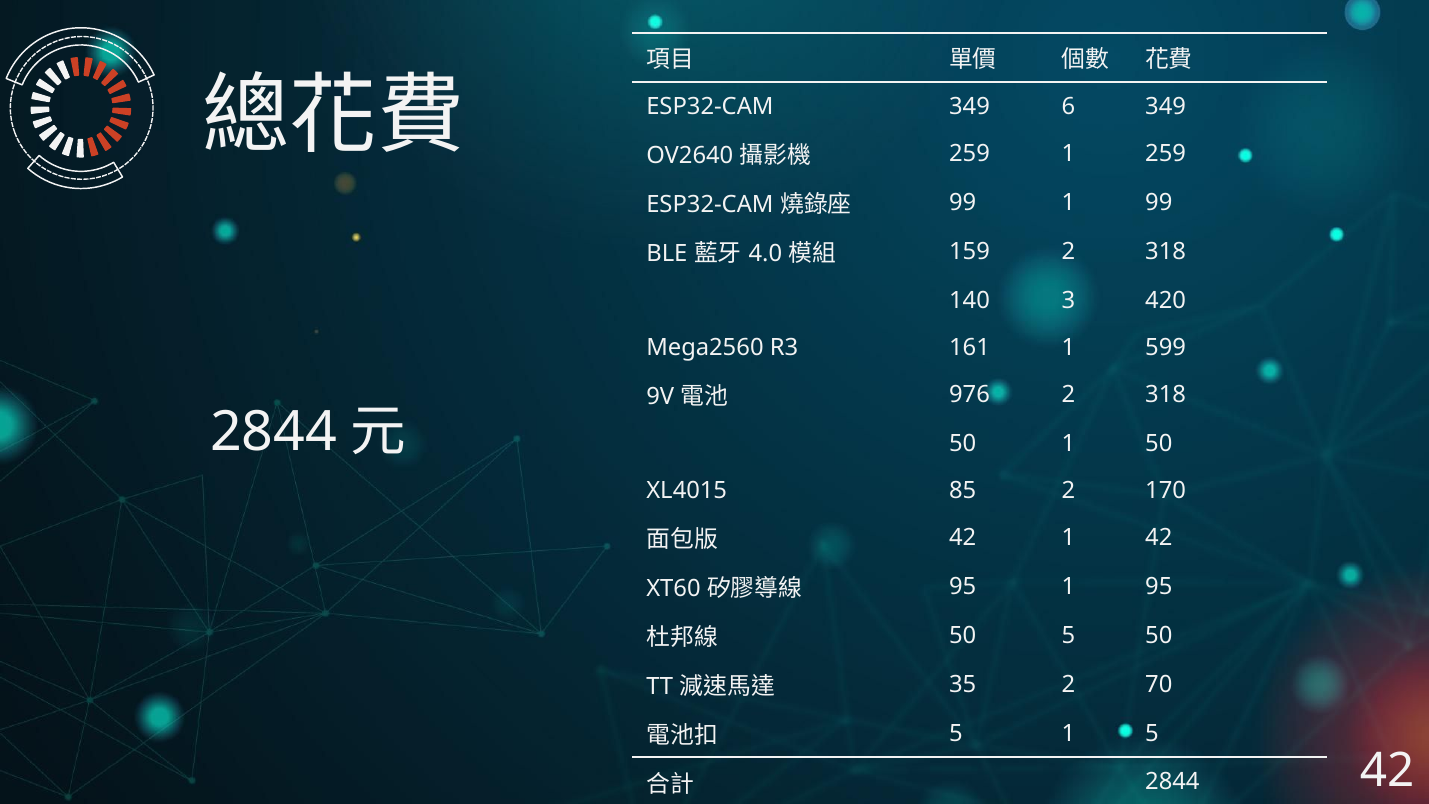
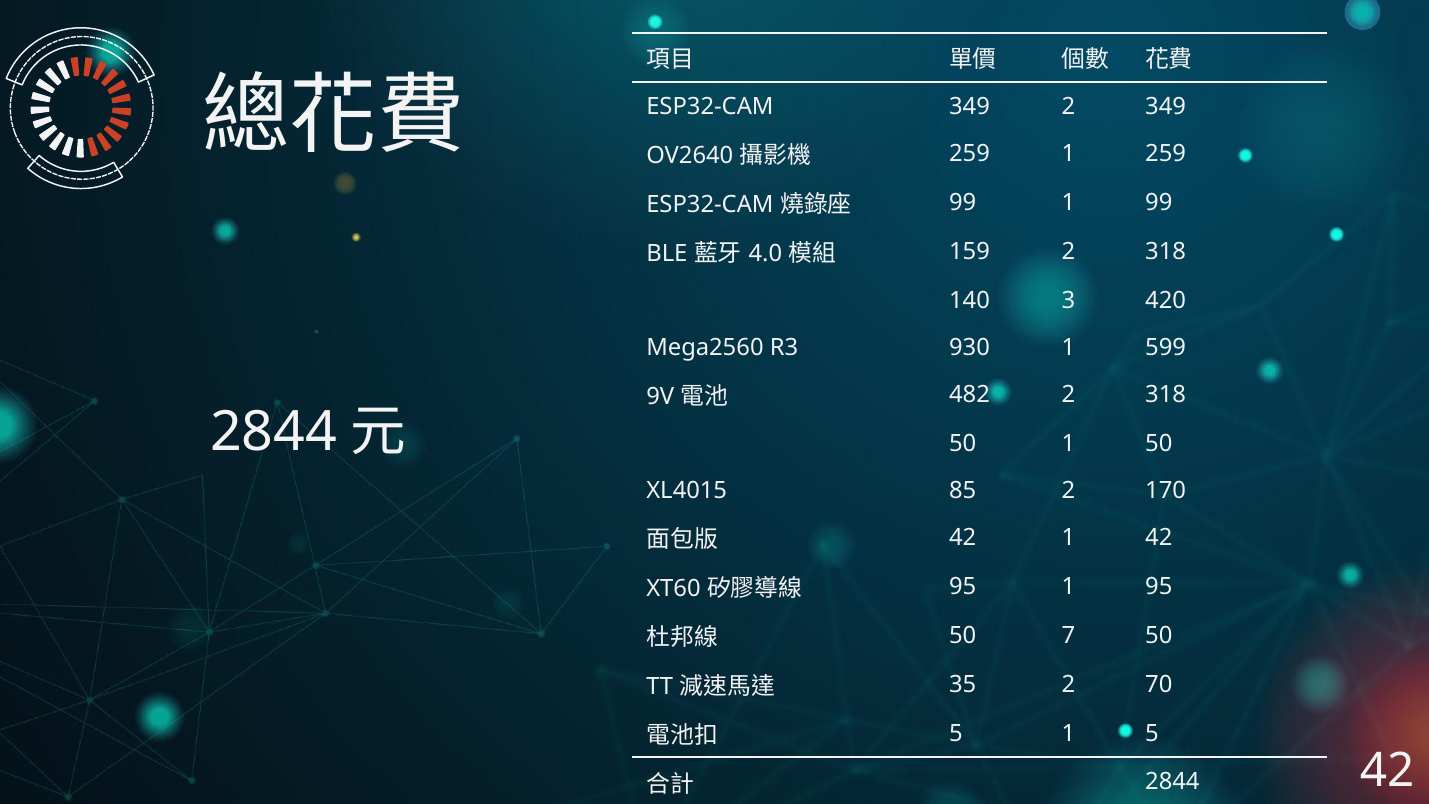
349 6: 6 -> 2
161: 161 -> 930
976: 976 -> 482
50 5: 5 -> 7
